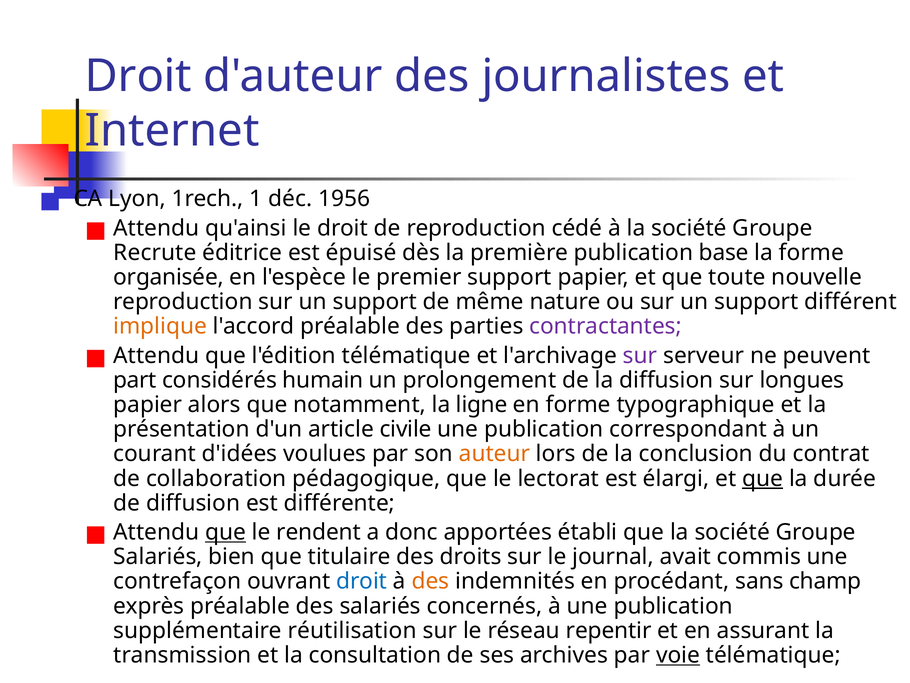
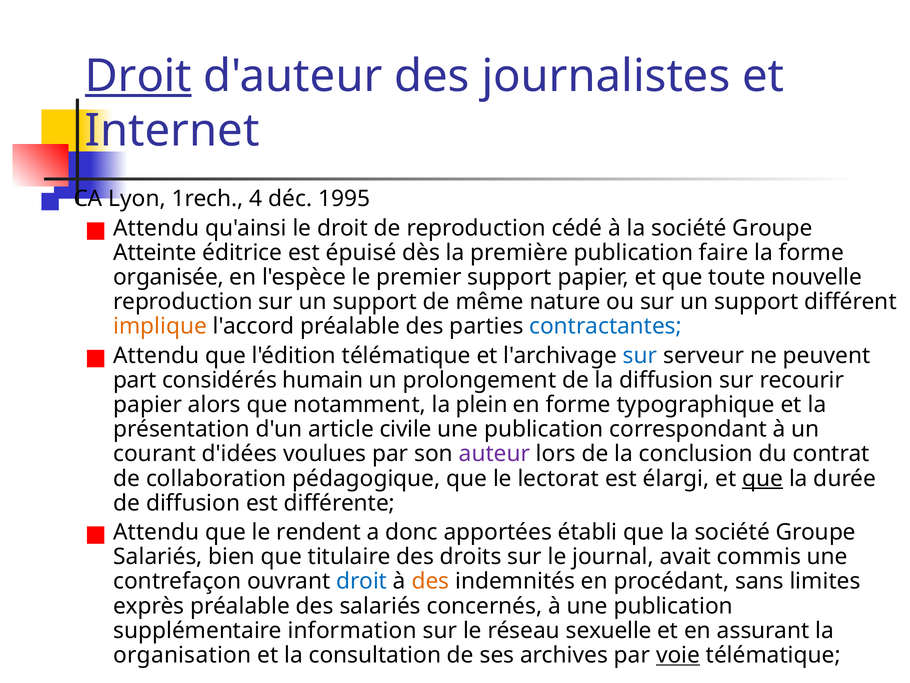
Droit at (138, 76) underline: none -> present
1: 1 -> 4
1956: 1956 -> 1995
Recrute: Recrute -> Atteinte
base: base -> faire
contractantes colour: purple -> blue
sur at (640, 355) colour: purple -> blue
longues: longues -> recourir
ligne: ligne -> plein
auteur colour: orange -> purple
que at (226, 532) underline: present -> none
champ: champ -> limites
réutilisation: réutilisation -> information
repentir: repentir -> sexuelle
transmission: transmission -> organisation
